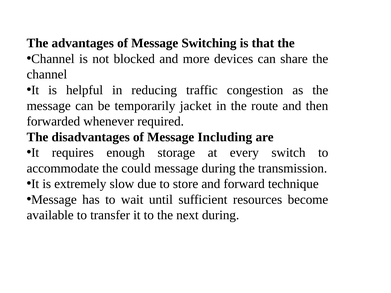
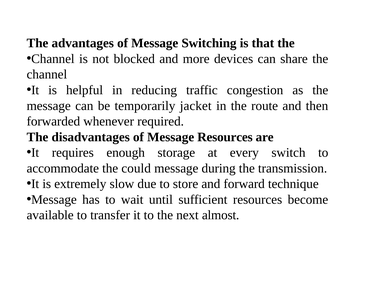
Message Including: Including -> Resources
next during: during -> almost
